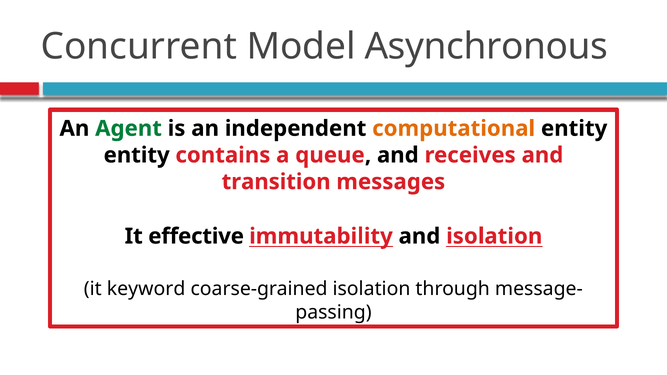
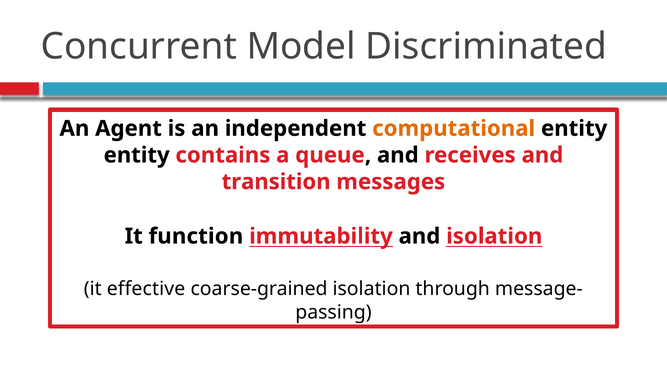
Asynchronous: Asynchronous -> Discriminated
Agent colour: green -> black
effective: effective -> function
keyword: keyword -> effective
